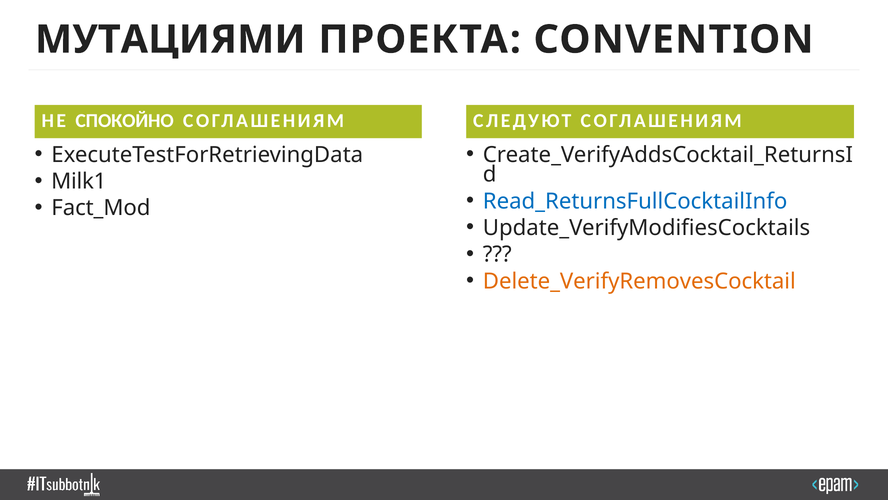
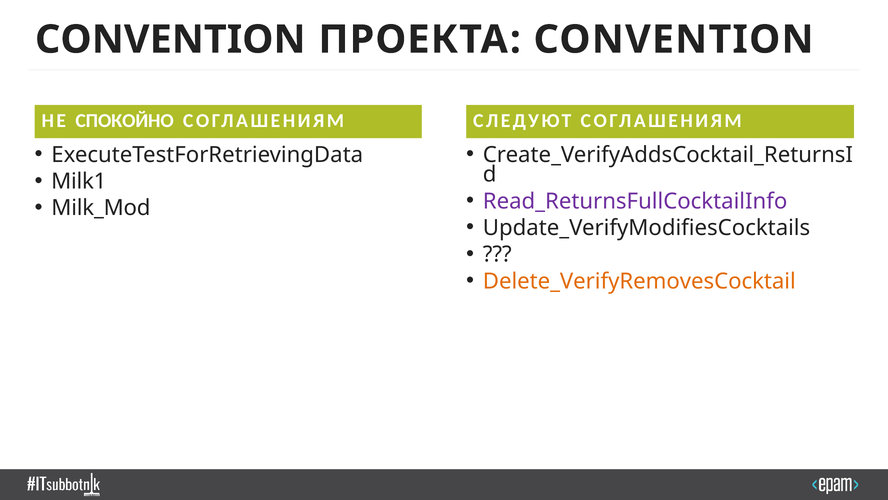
МУТАЦИЯМИ at (170, 40): МУТАЦИЯМИ -> CONVENTION
Read_ReturnsFullCocktailInfo colour: blue -> purple
Fact_Mod: Fact_Mod -> Milk_Mod
